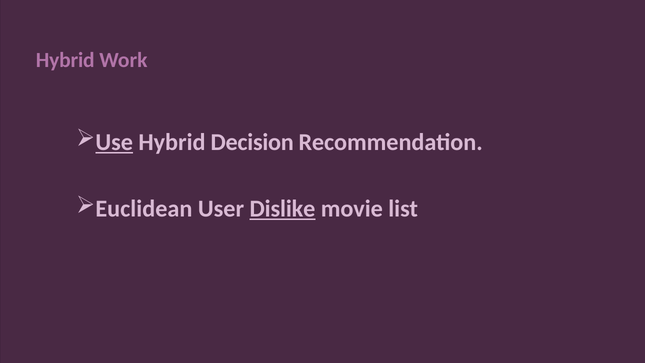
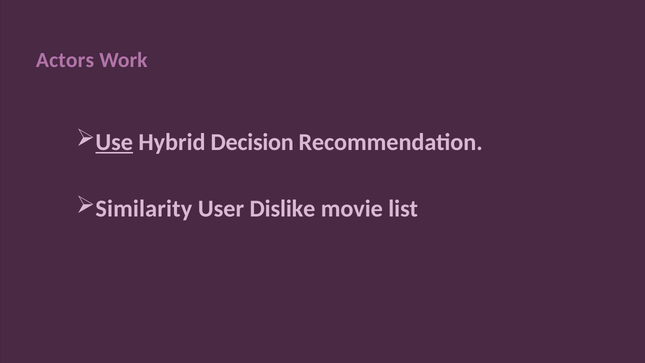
Hybrid at (65, 60): Hybrid -> Actors
Euclidean: Euclidean -> Similarity
Dislike underline: present -> none
